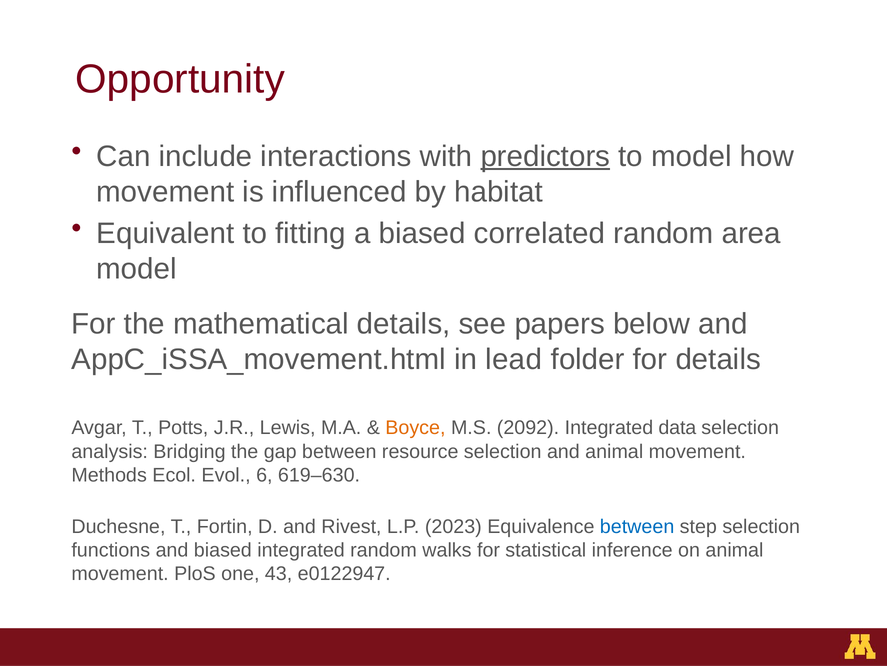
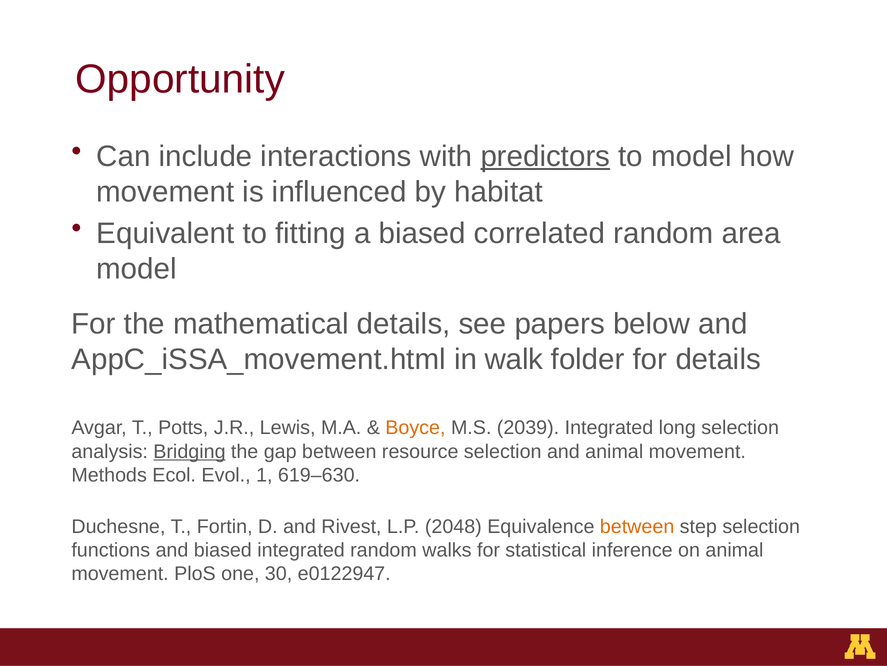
lead: lead -> walk
2092: 2092 -> 2039
data: data -> long
Bridging underline: none -> present
6: 6 -> 1
2023: 2023 -> 2048
between at (637, 526) colour: blue -> orange
43: 43 -> 30
